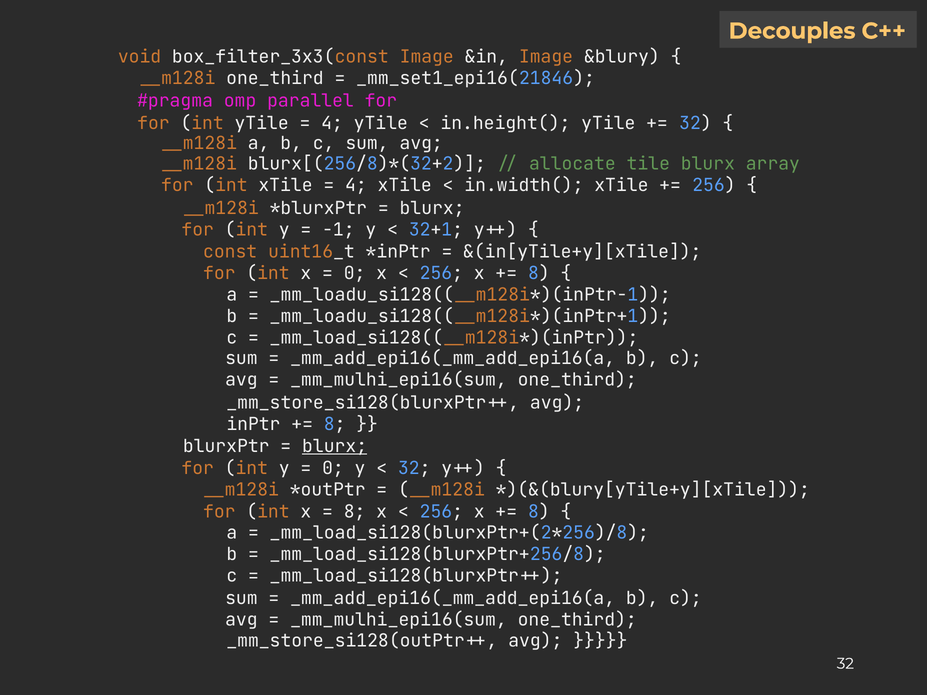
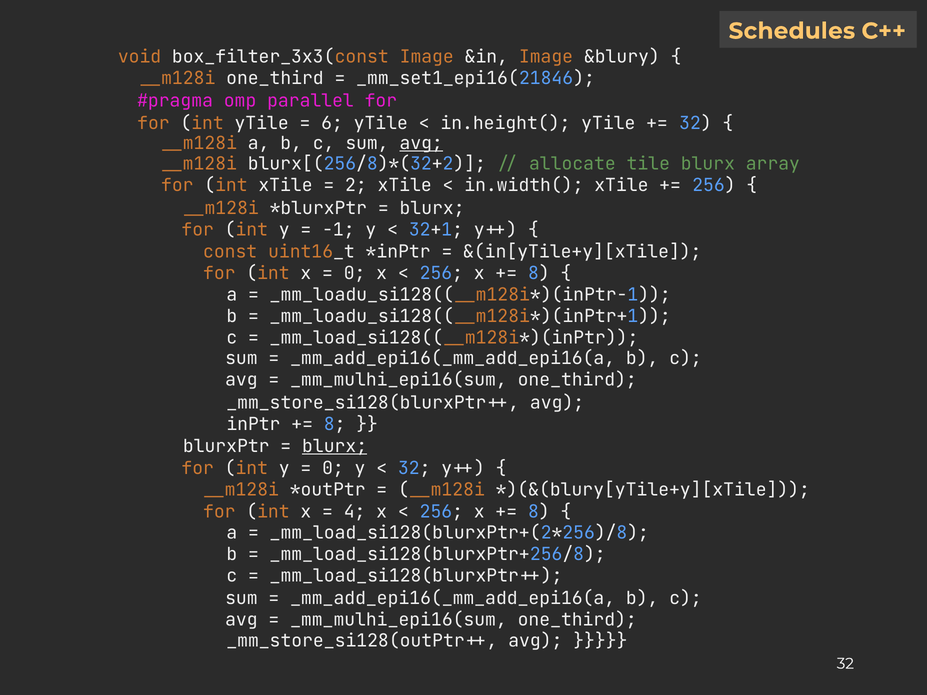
Decouples: Decouples -> Schedules
4 at (332, 124): 4 -> 6
avg at (421, 143) underline: none -> present
4 at (356, 185): 4 -> 2
8 at (355, 512): 8 -> 4
